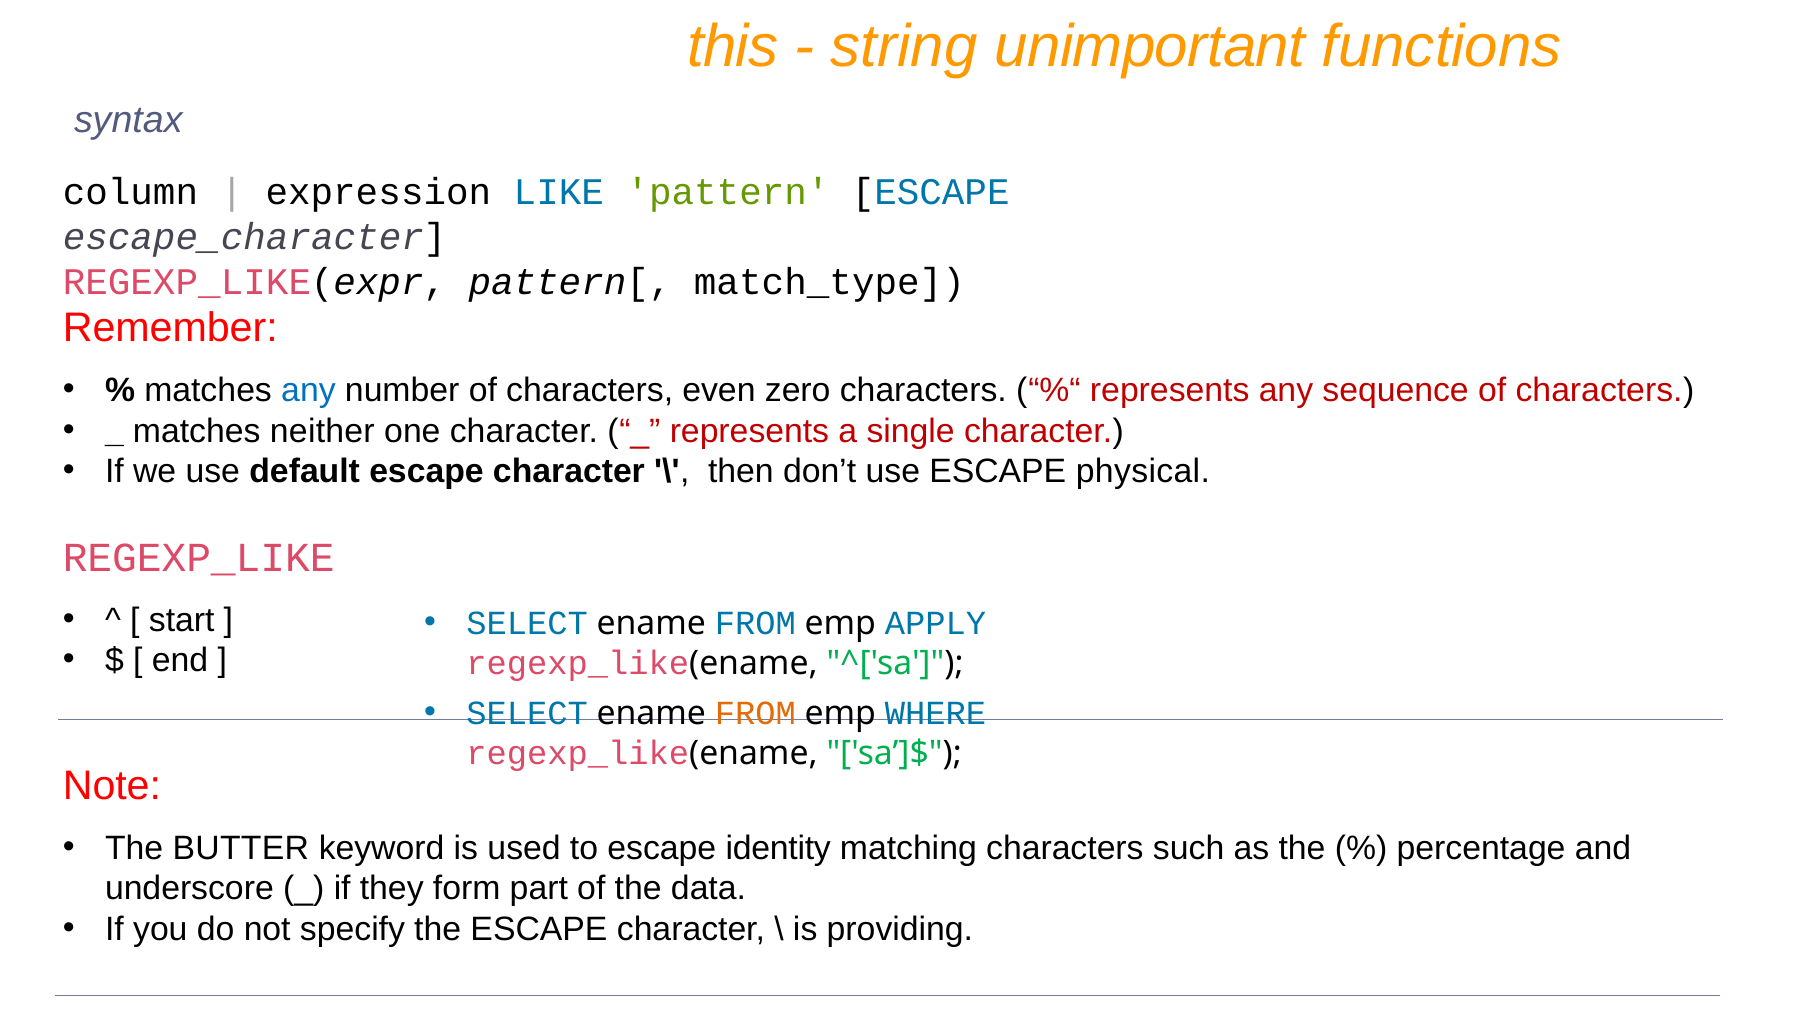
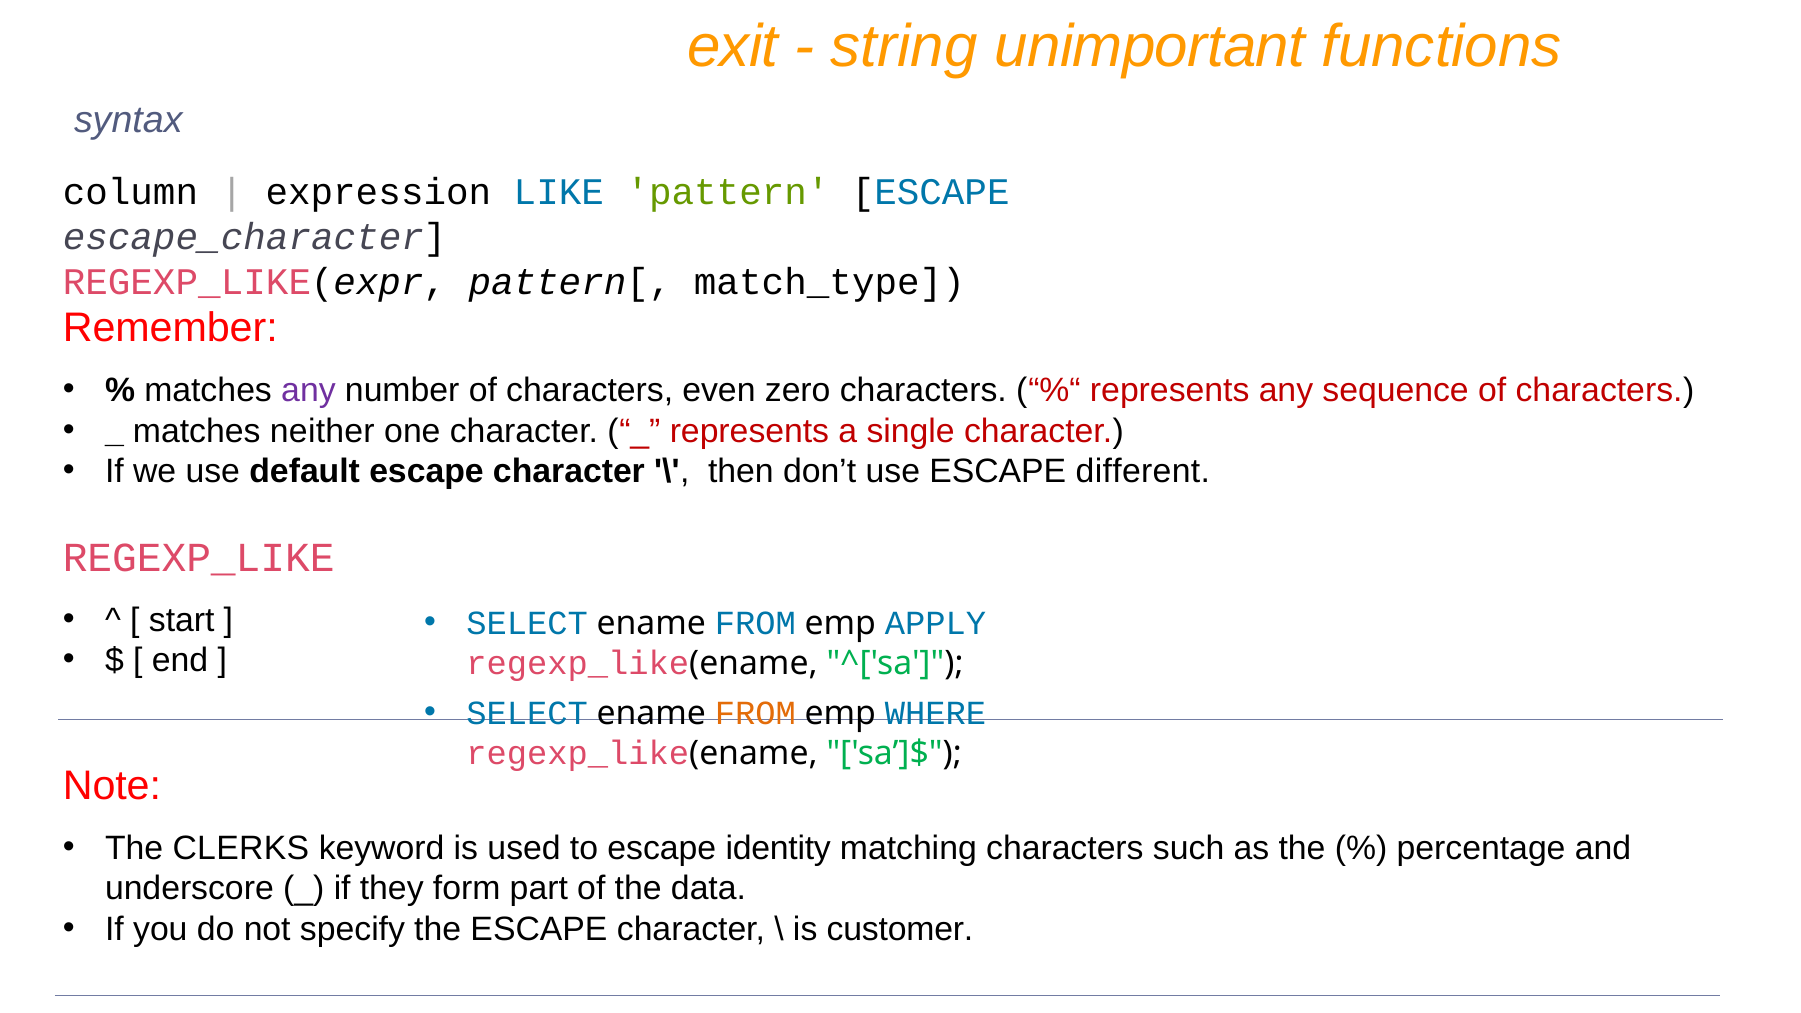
this: this -> exit
any at (308, 391) colour: blue -> purple
physical: physical -> different
BUTTER: BUTTER -> CLERKS
providing: providing -> customer
